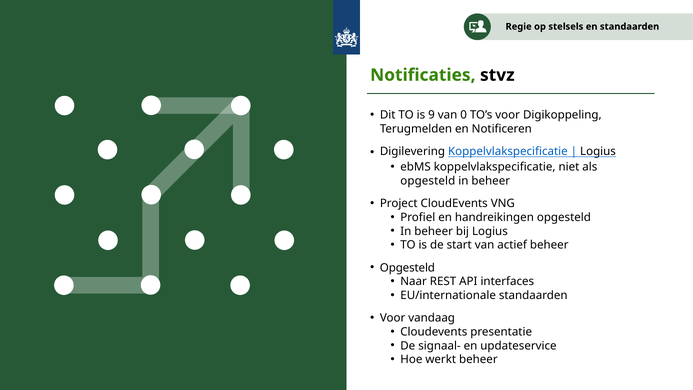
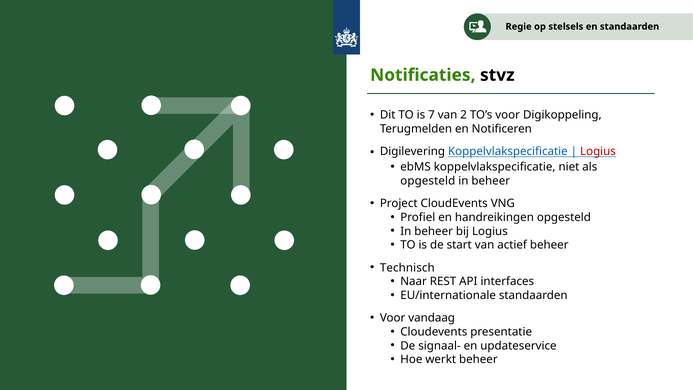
9: 9 -> 7
0: 0 -> 2
Logius at (598, 151) colour: black -> red
Opgesteld at (407, 268): Opgesteld -> Technisch
